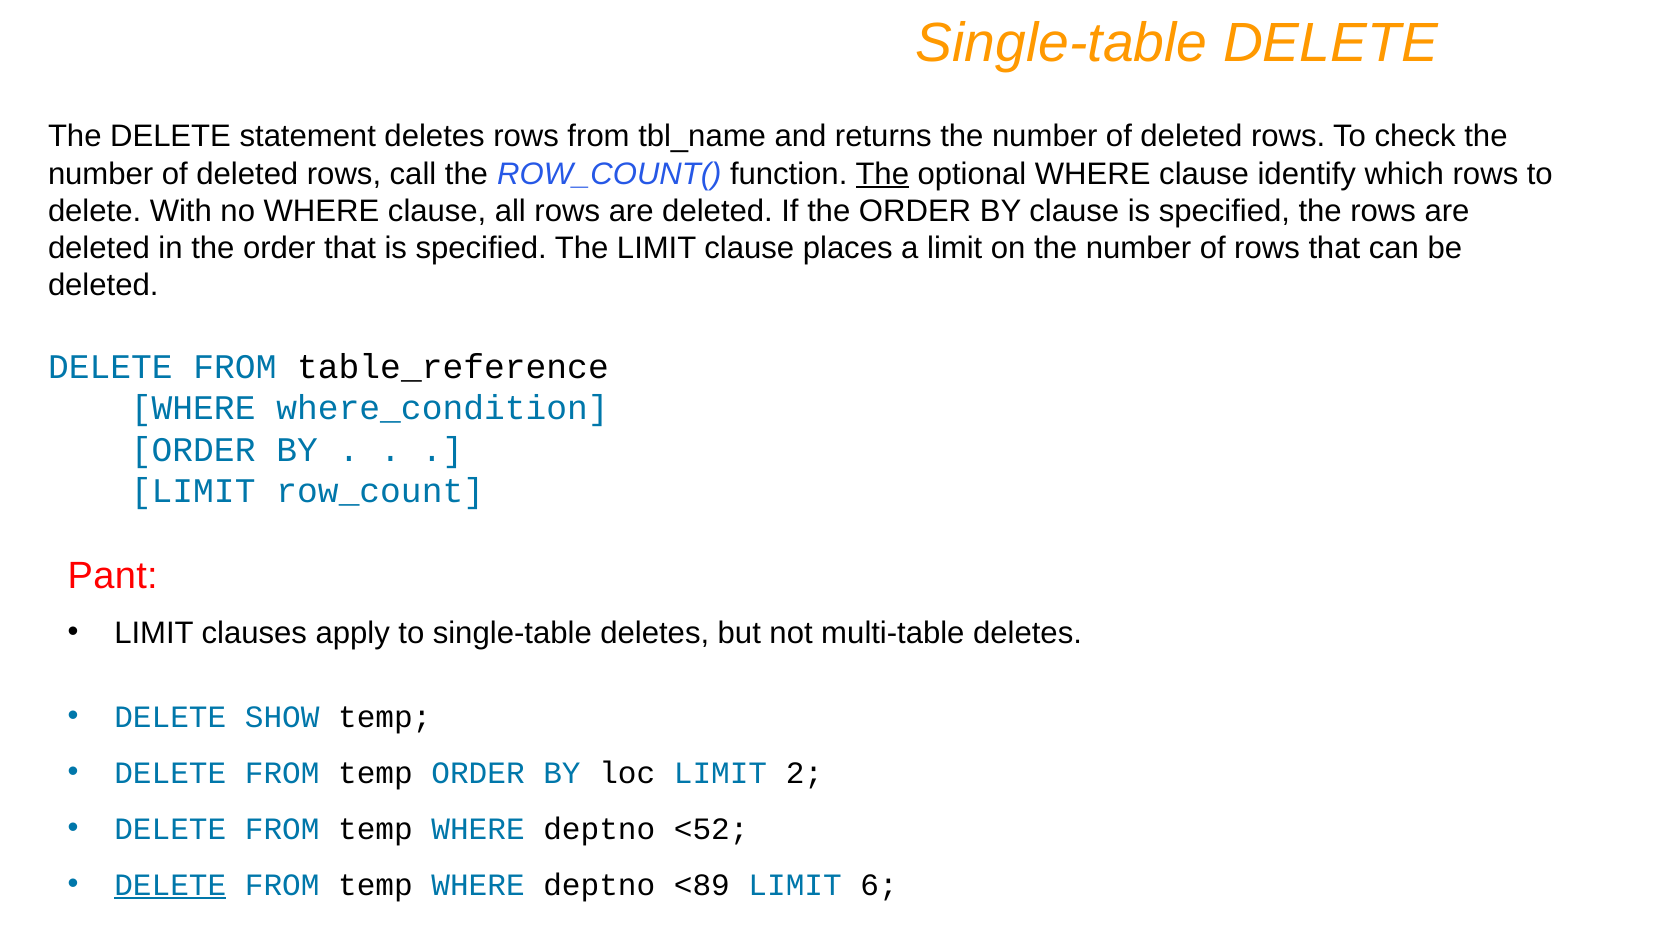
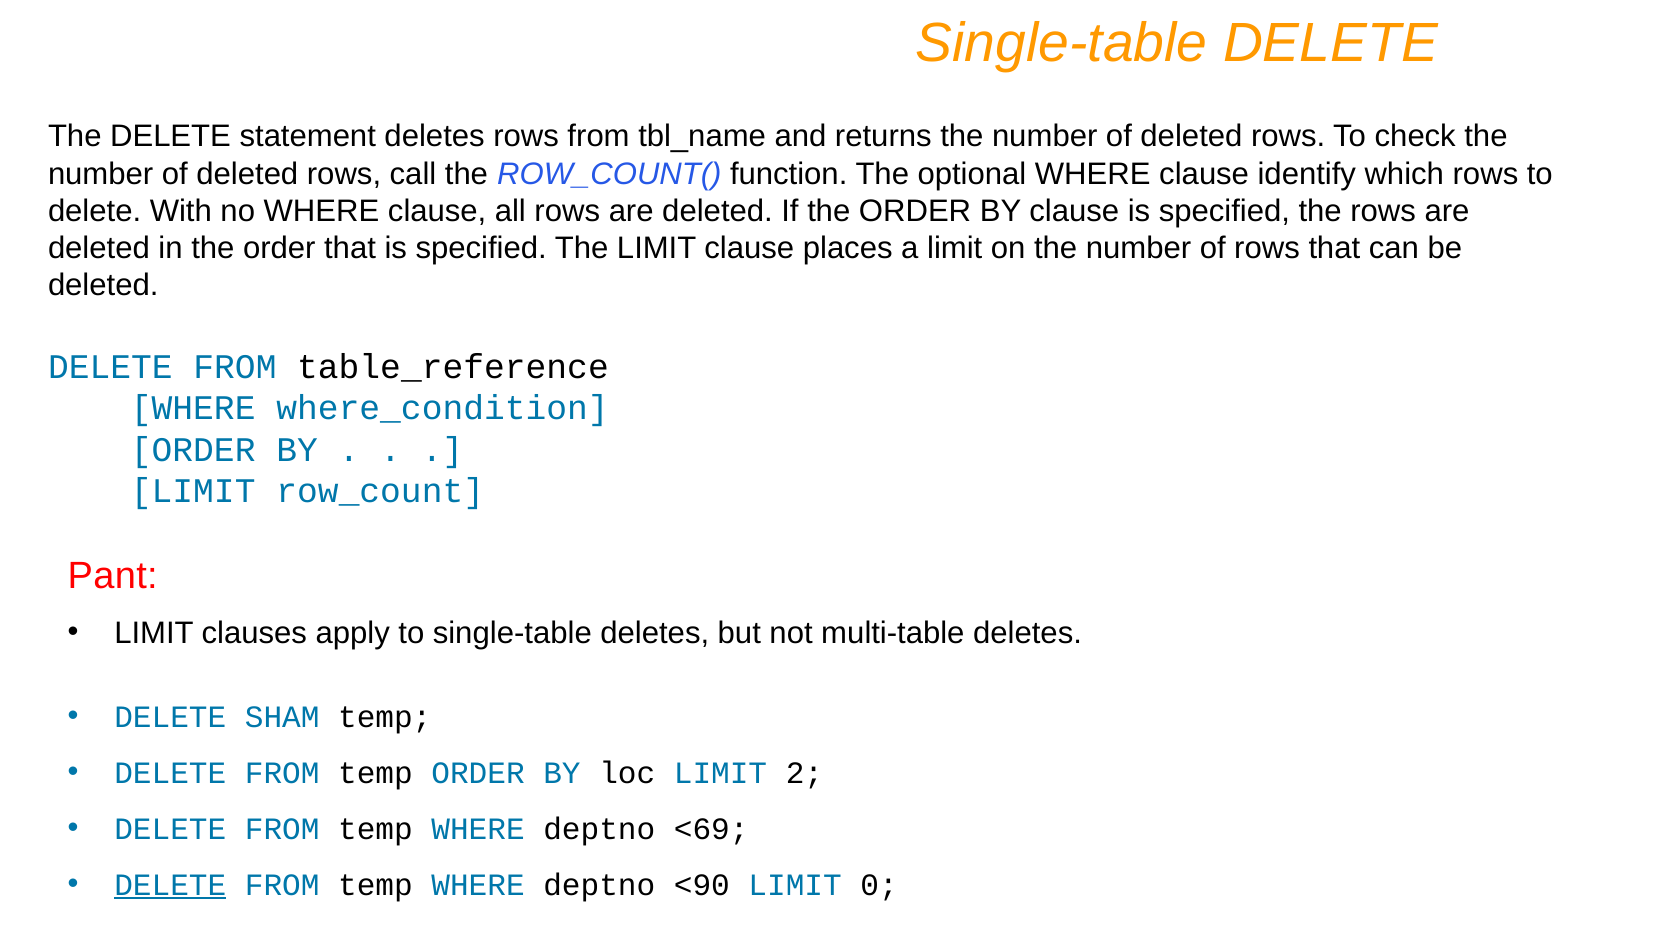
The at (882, 174) underline: present -> none
SHOW: SHOW -> SHAM
<52: <52 -> <69
<89: <89 -> <90
6: 6 -> 0
